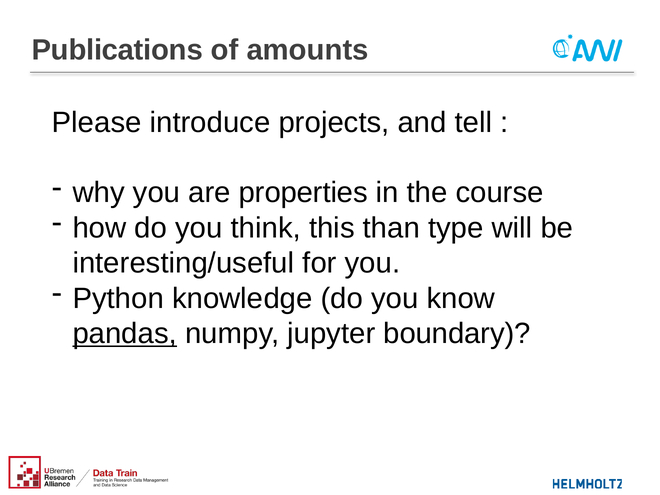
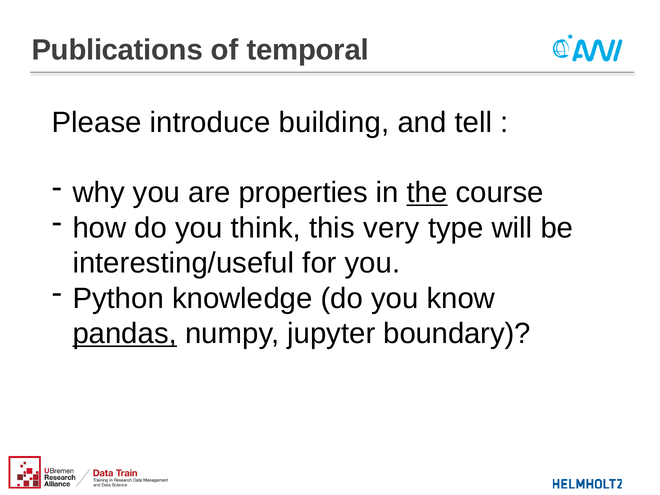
amounts: amounts -> temporal
projects: projects -> building
the underline: none -> present
than: than -> very
